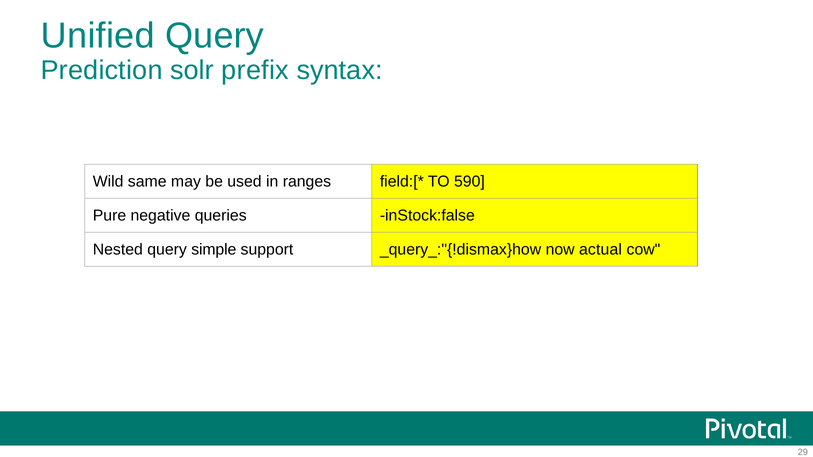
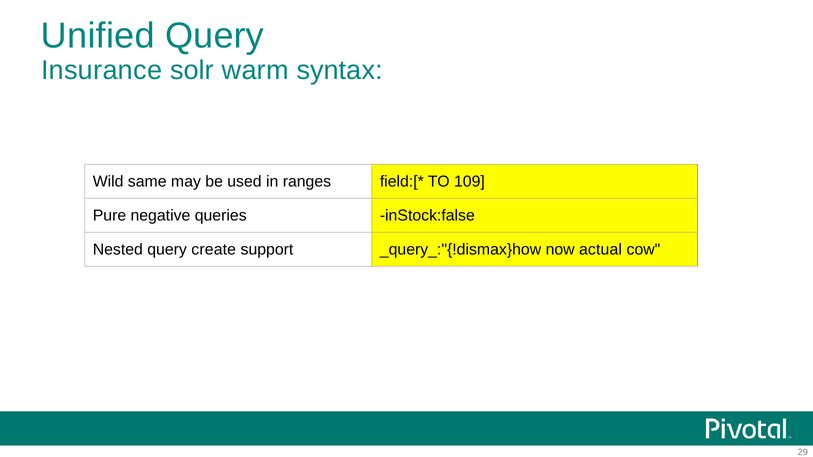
Prediction: Prediction -> Insurance
prefix: prefix -> warm
590: 590 -> 109
simple: simple -> create
